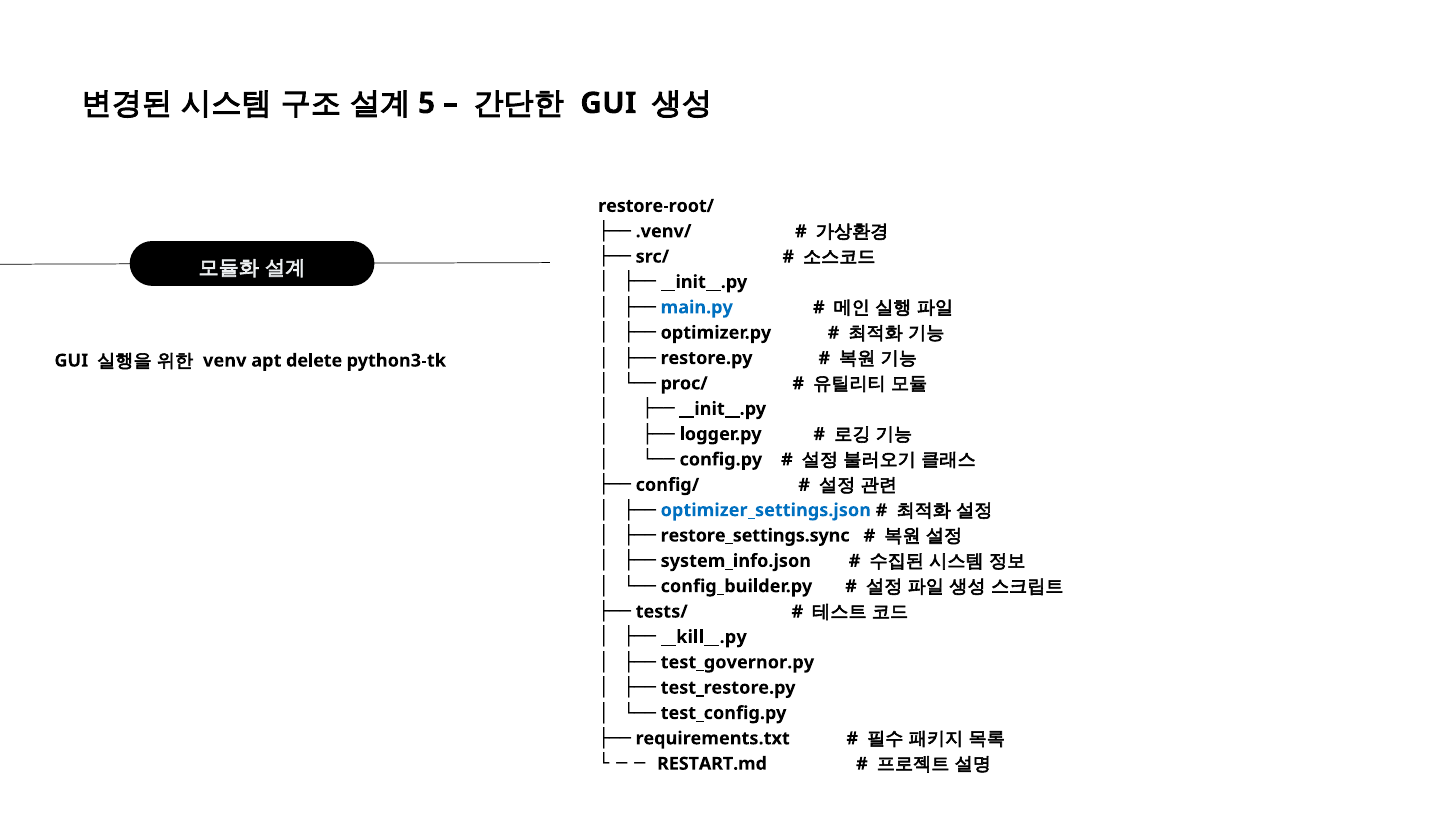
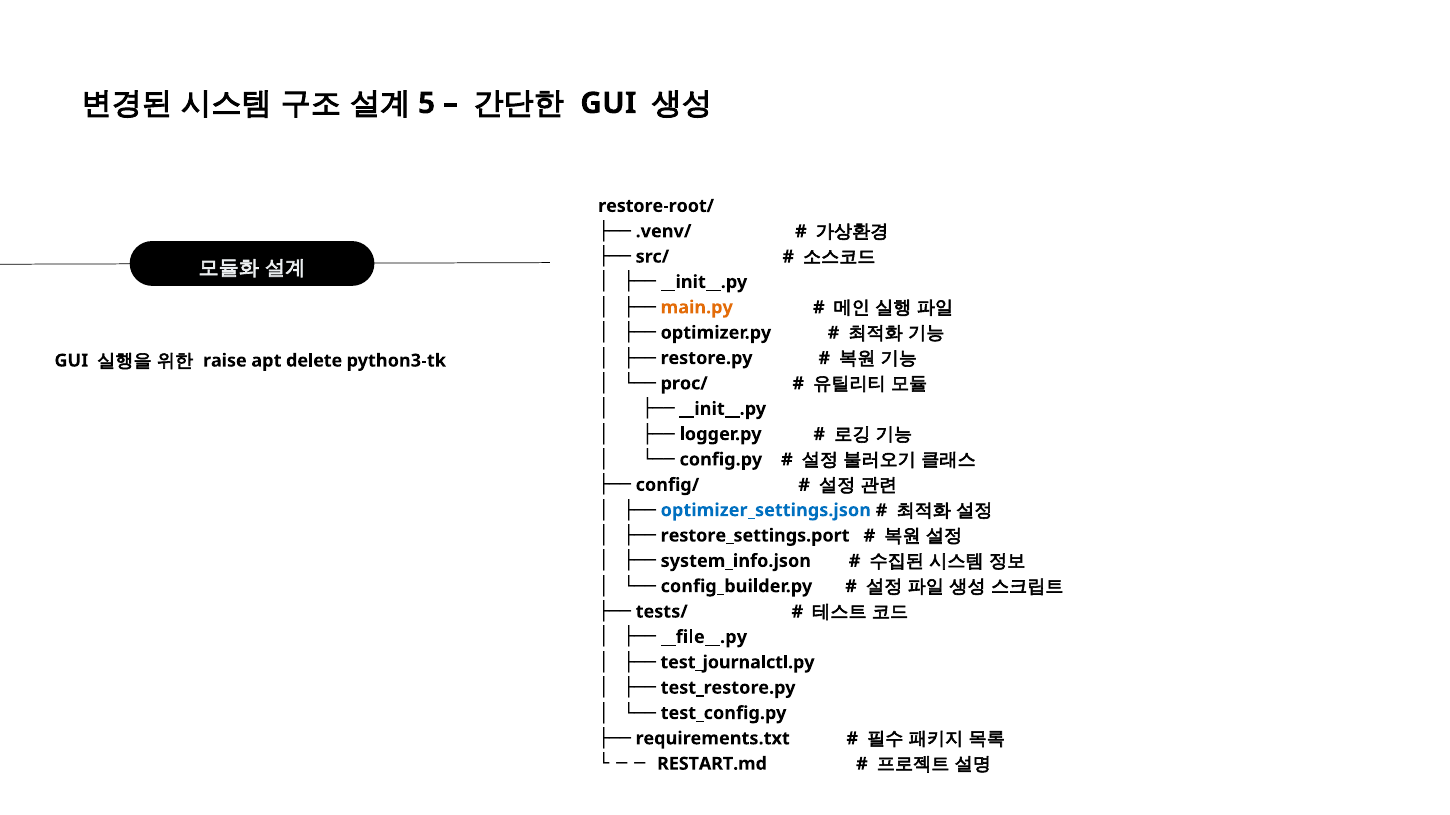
main.py colour: blue -> orange
venv: venv -> raise
restore_settings.sync: restore_settings.sync -> restore_settings.port
__kill__.py: __kill__.py -> __file__.py
test_governor.py: test_governor.py -> test_journalctl.py
